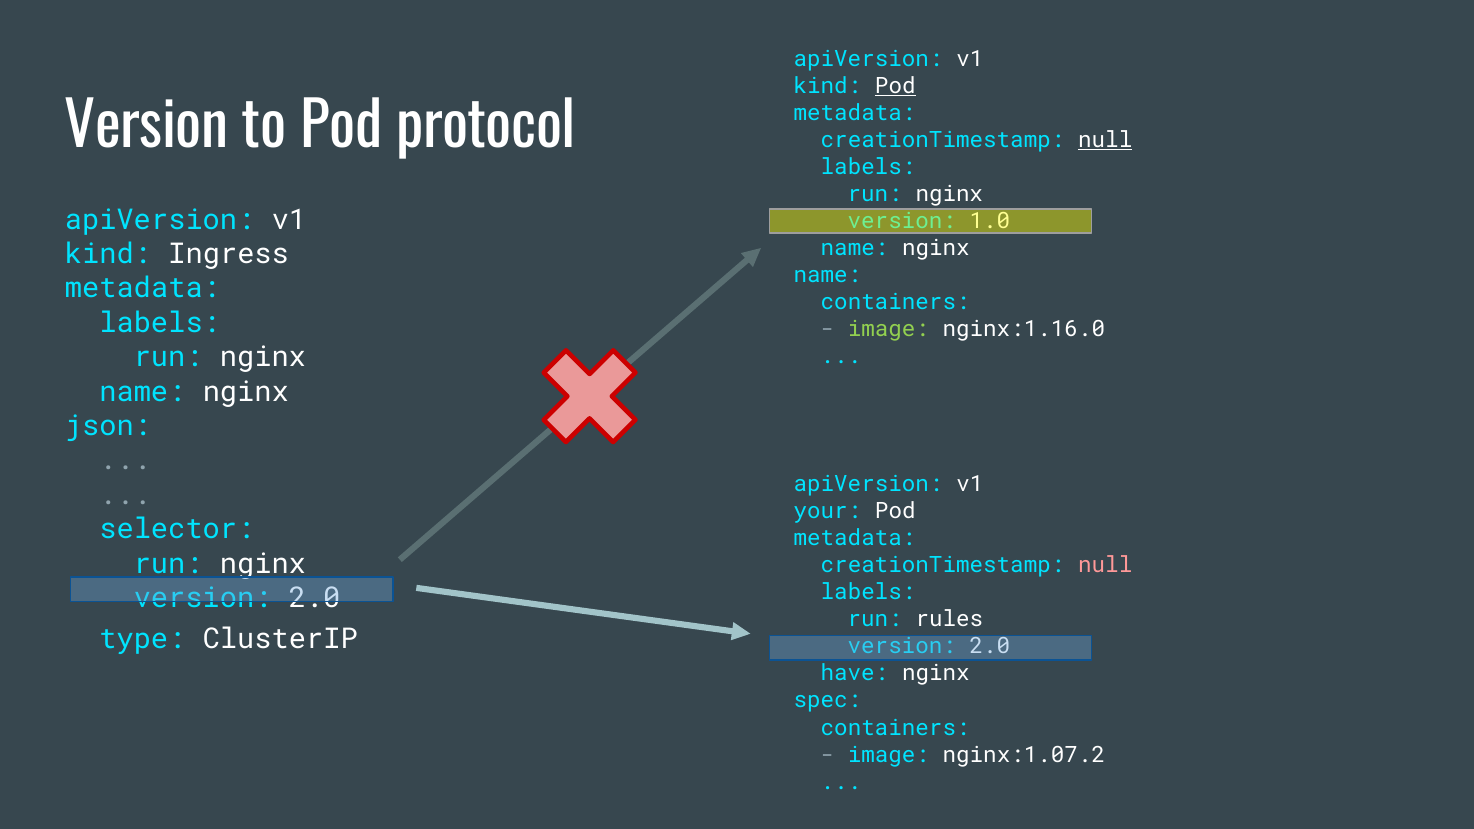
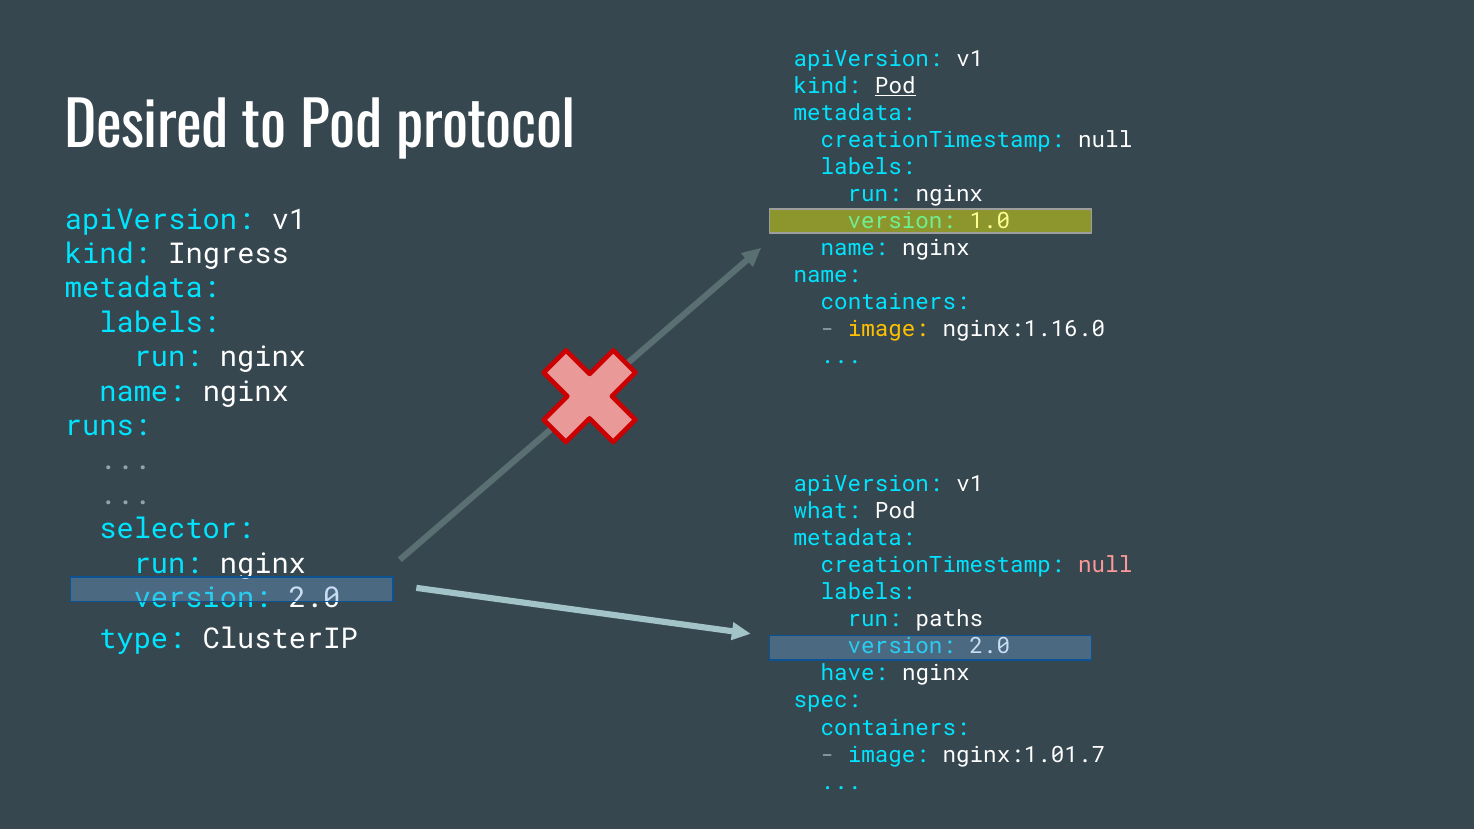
Version at (147, 128): Version -> Desired
null at (1105, 140) underline: present -> none
image at (888, 329) colour: light green -> yellow
json: json -> runs
your: your -> what
rules: rules -> paths
nginx:1.07.2: nginx:1.07.2 -> nginx:1.01.7
